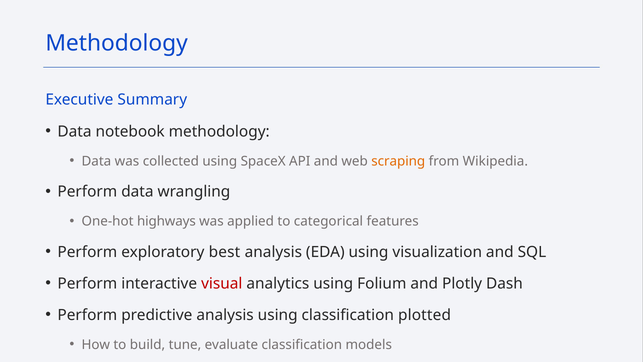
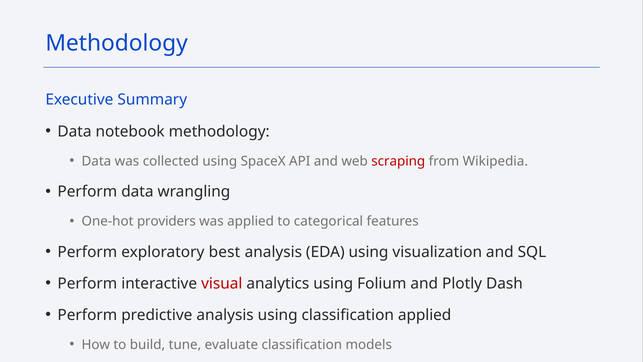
scraping colour: orange -> red
highways: highways -> providers
classification plotted: plotted -> applied
